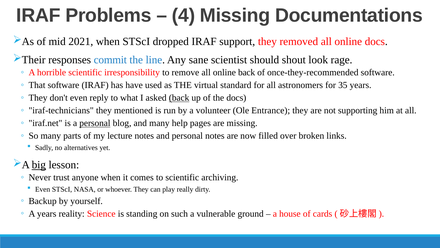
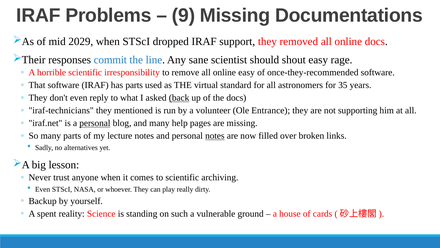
4: 4 -> 9
2021: 2021 -> 2029
shout look: look -> easy
online back: back -> easy
has have: have -> parts
notes at (215, 136) underline: none -> present
big underline: present -> none
A years: years -> spent
